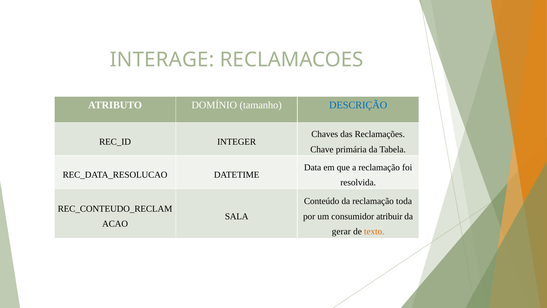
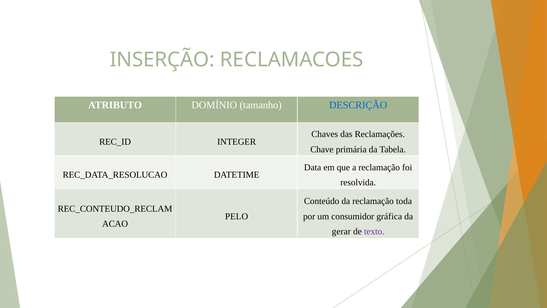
INTERAGE: INTERAGE -> INSERÇÃO
SALA: SALA -> PELO
atribuir: atribuir -> gráfica
texto colour: orange -> purple
